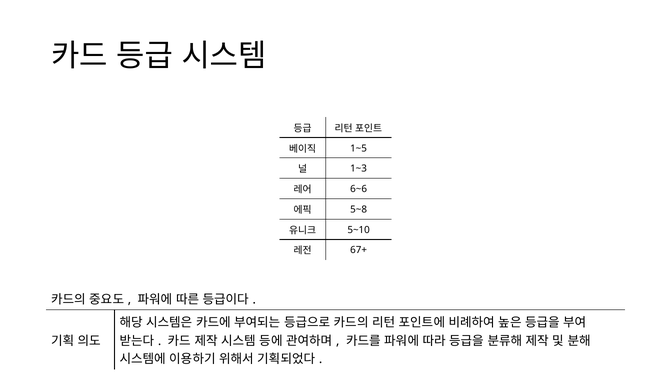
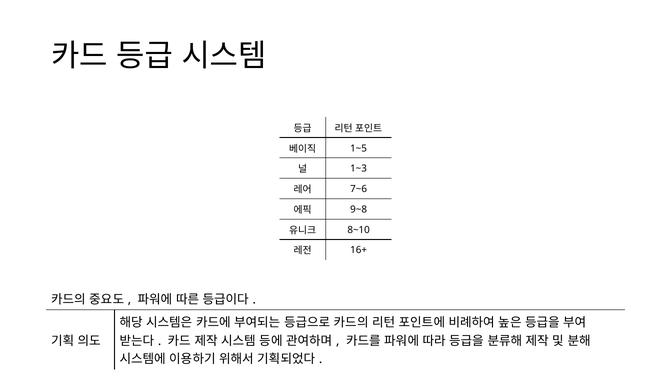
6~6: 6~6 -> 7~6
5~8: 5~8 -> 9~8
5~10: 5~10 -> 8~10
67+: 67+ -> 16+
